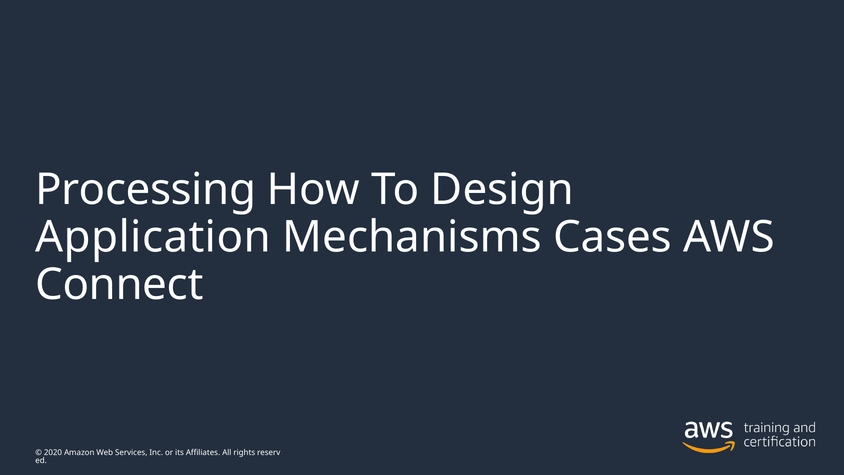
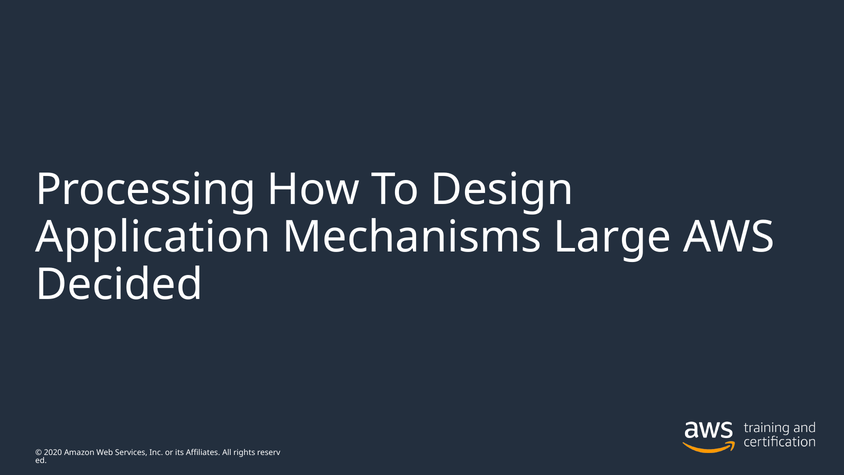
Cases: Cases -> Large
Connect: Connect -> Decided
